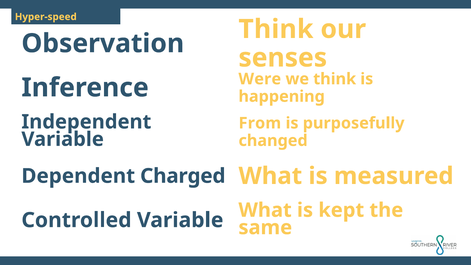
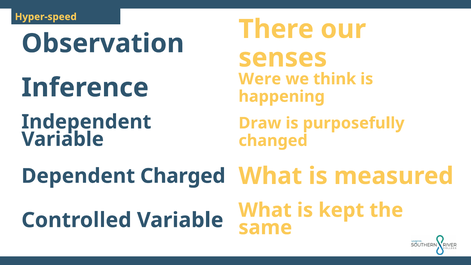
Think at (276, 29): Think -> There
From: From -> Draw
